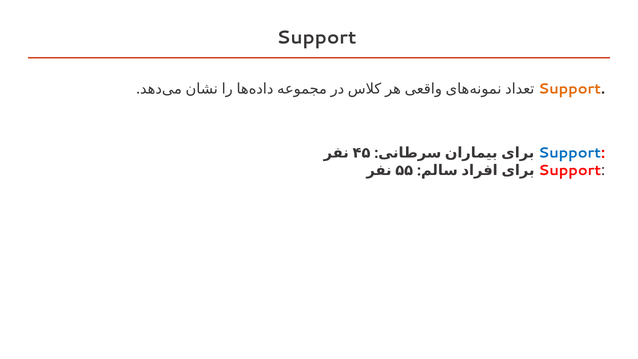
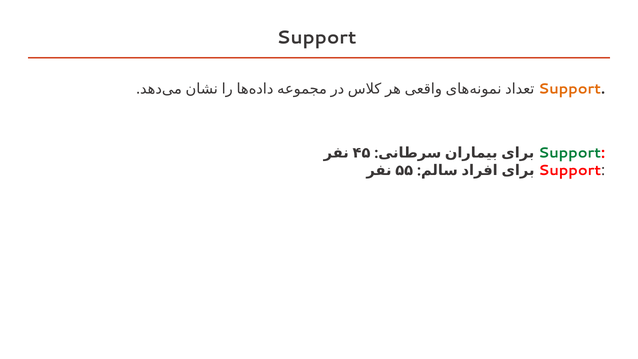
Support at (570, 153) colour: blue -> green
